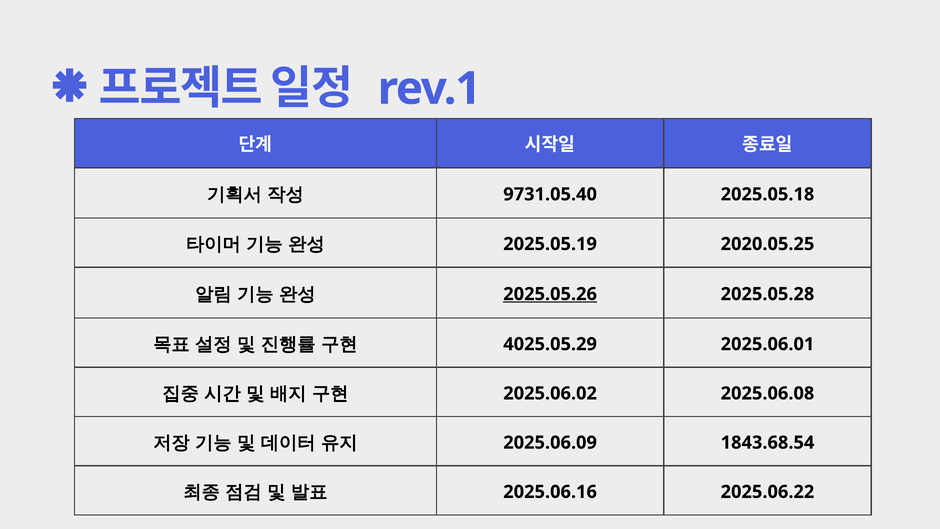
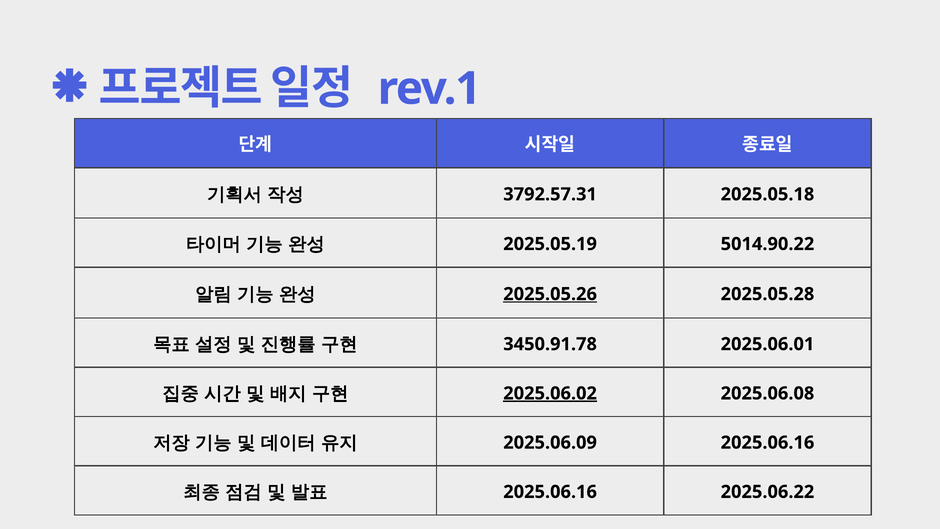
9731.05.40: 9731.05.40 -> 3792.57.31
2020.05.25: 2020.05.25 -> 5014.90.22
4025.05.29: 4025.05.29 -> 3450.91.78
2025.06.02 underline: none -> present
2025.06.09 1843.68.54: 1843.68.54 -> 2025.06.16
